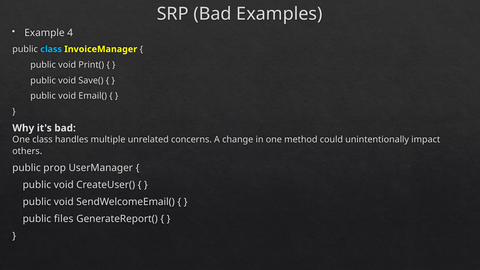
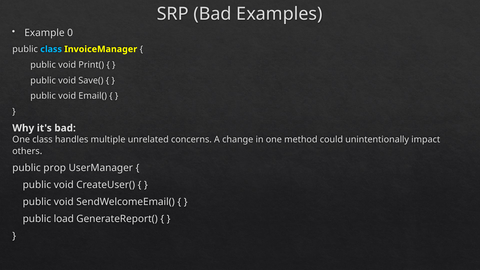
4: 4 -> 0
files: files -> load
